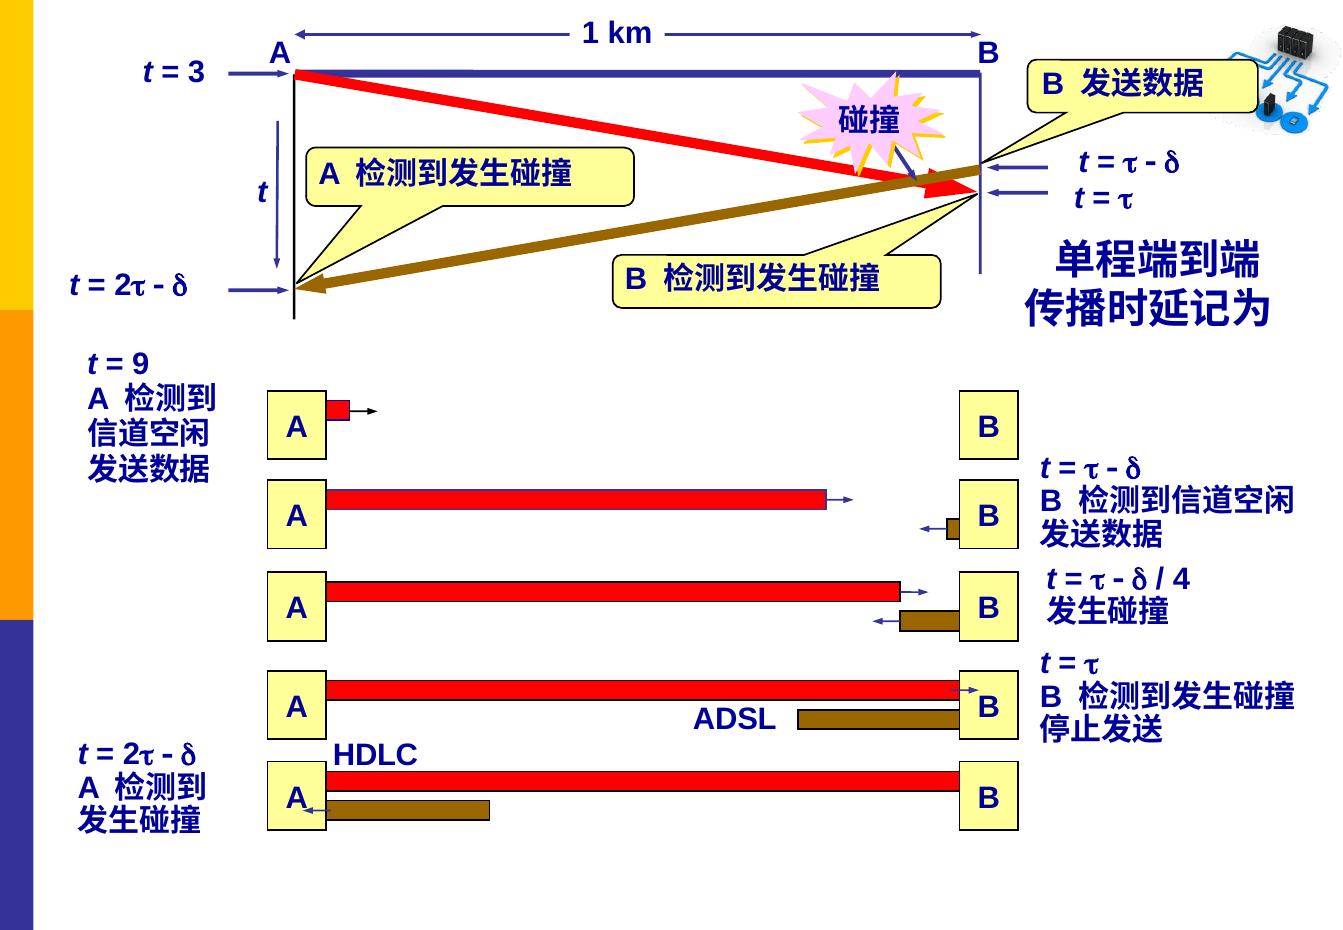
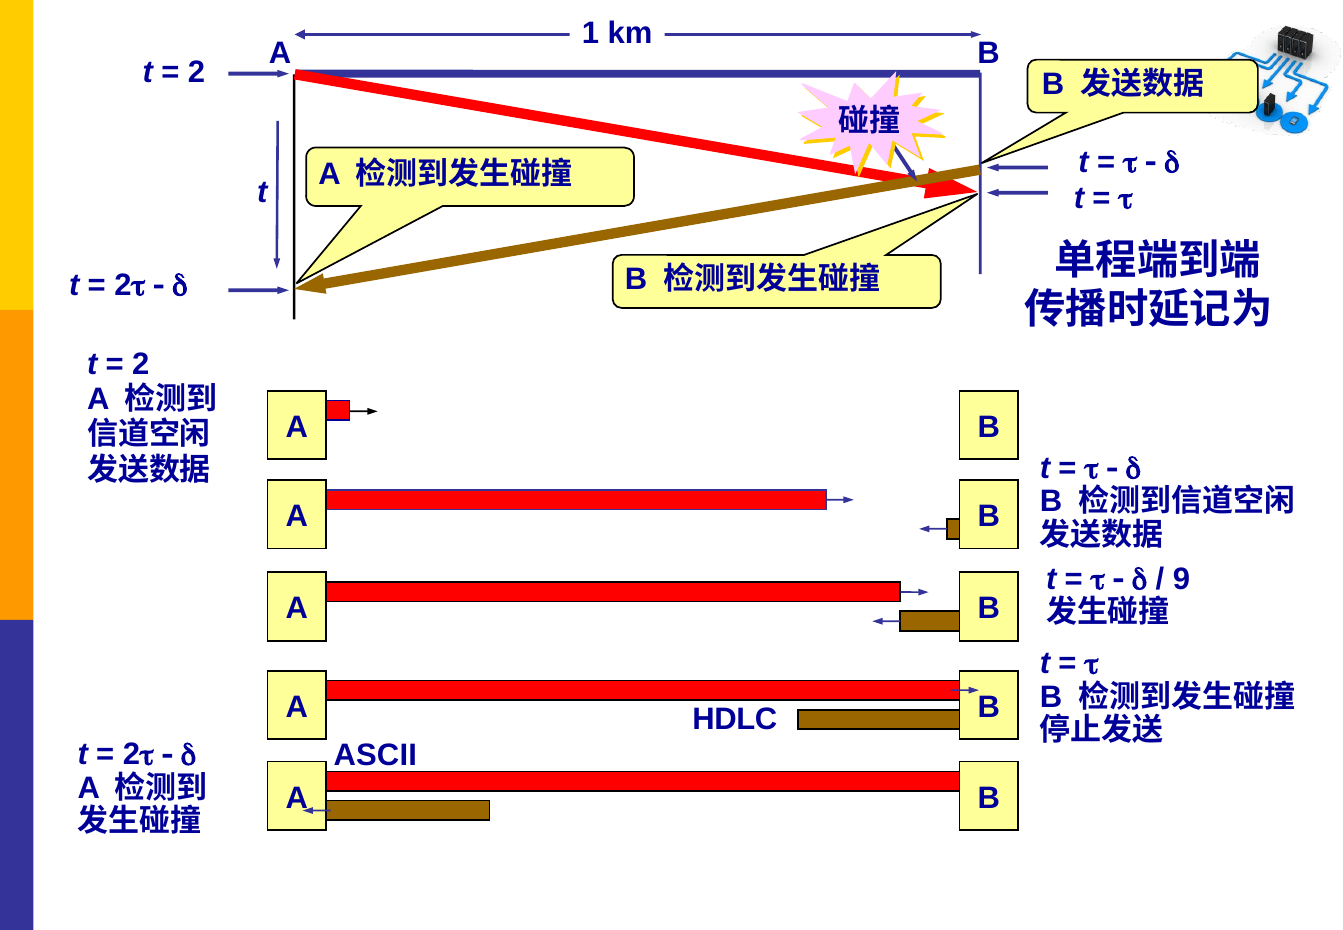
3 at (197, 73): 3 -> 2
9 at (141, 364): 9 -> 2
4: 4 -> 9
ADSL: ADSL -> HDLC
HDLC: HDLC -> ASCII
